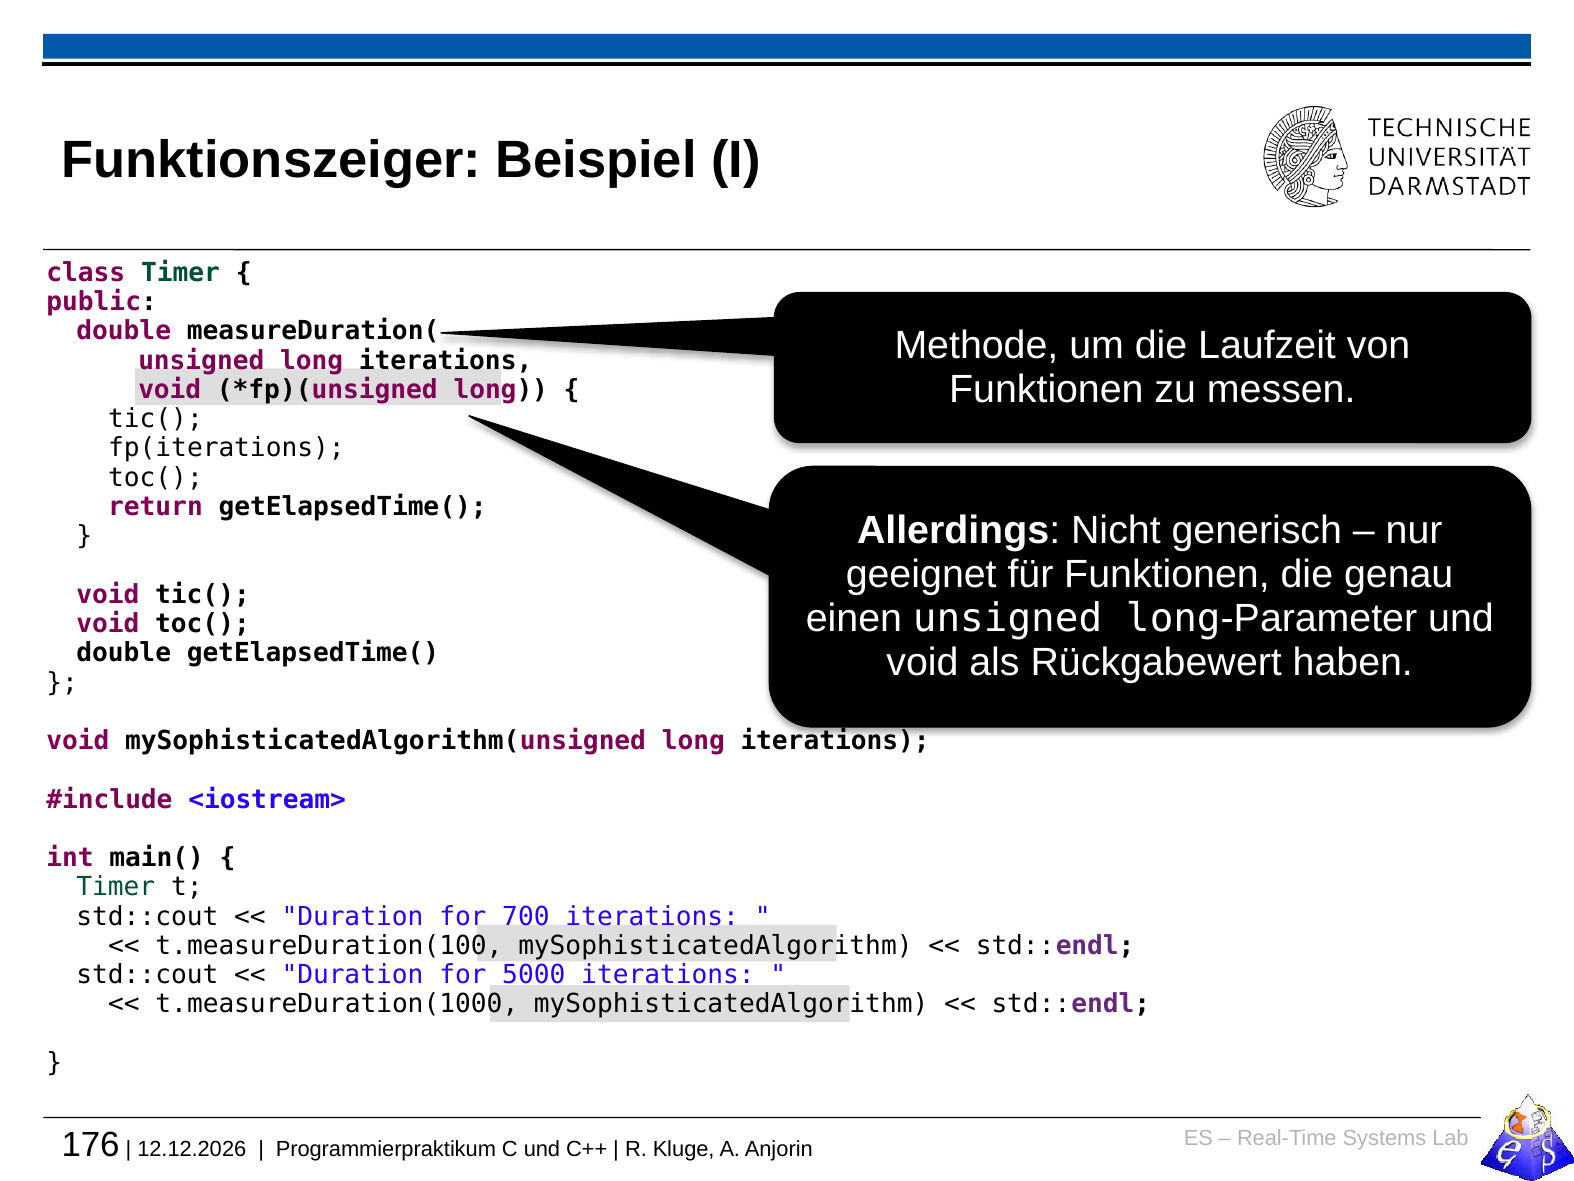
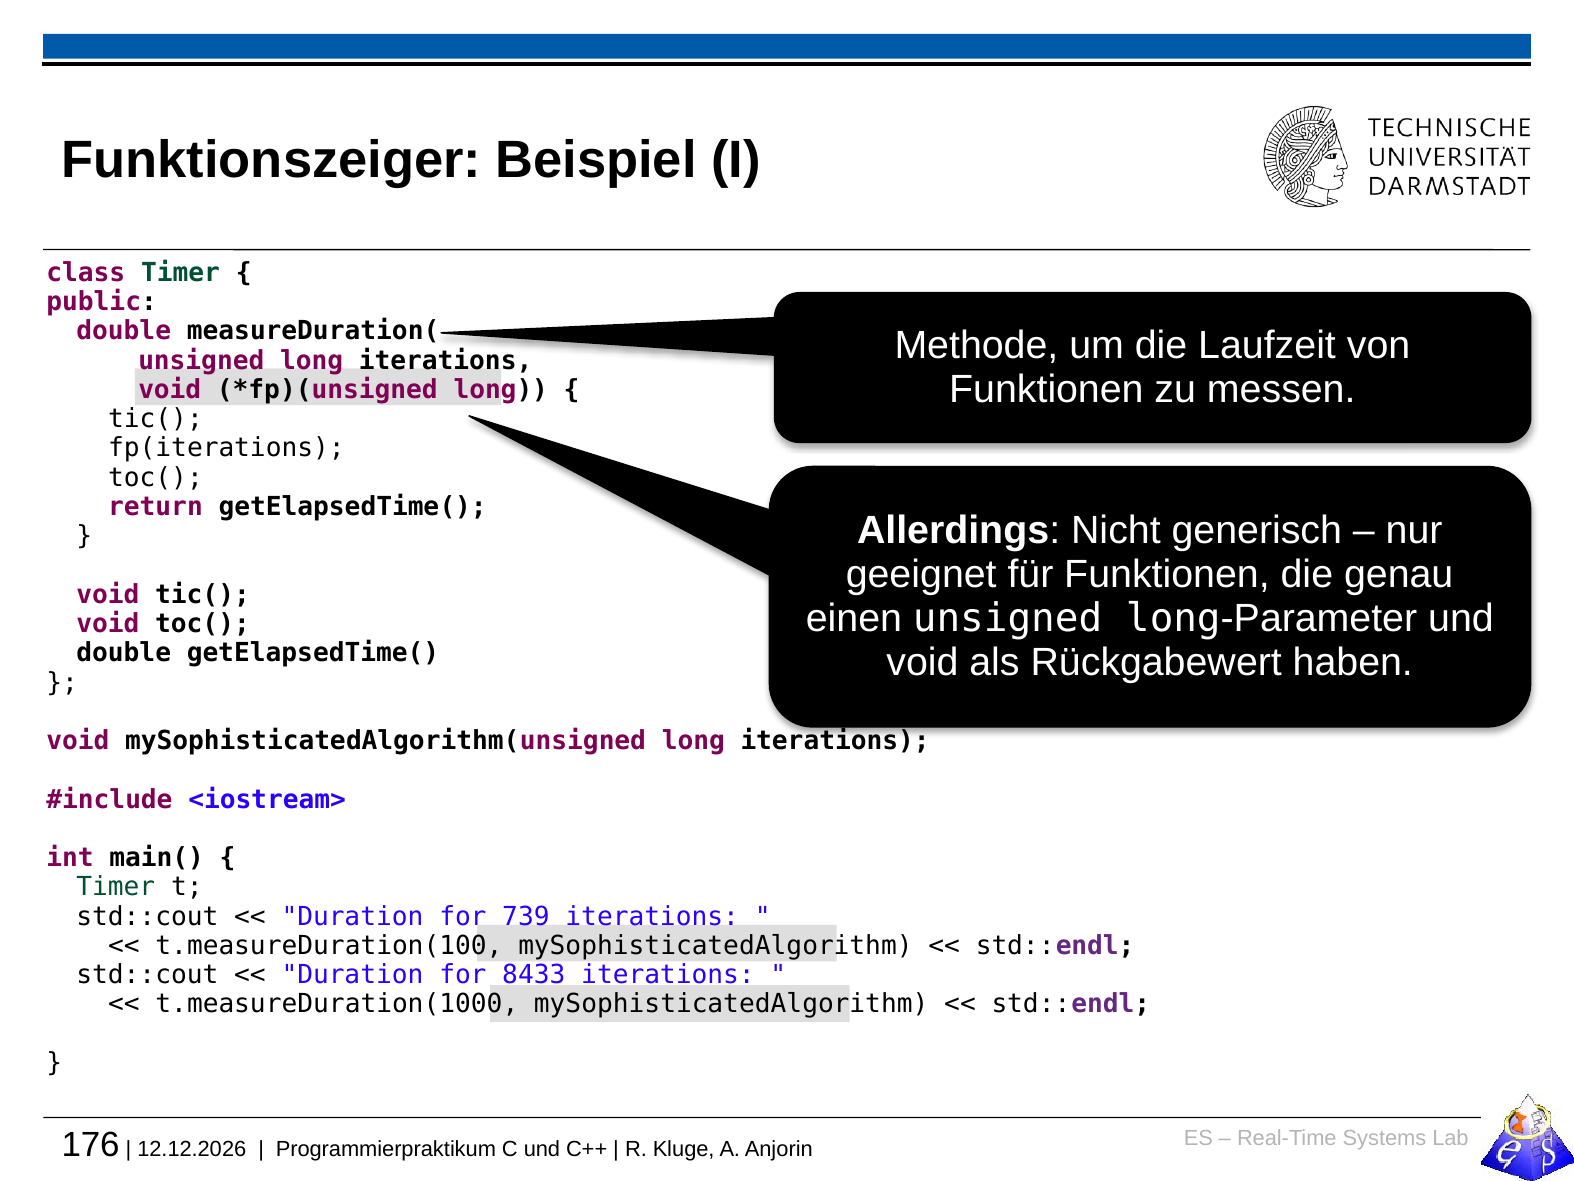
700: 700 -> 739
5000: 5000 -> 8433
